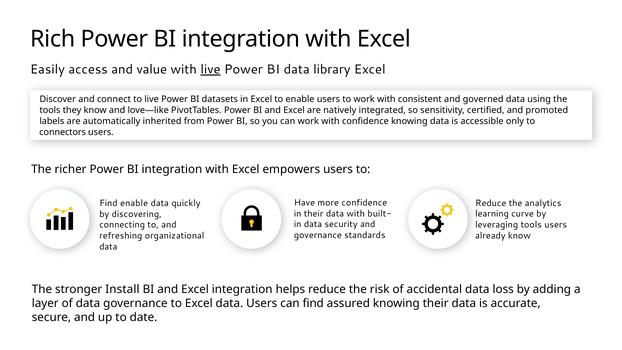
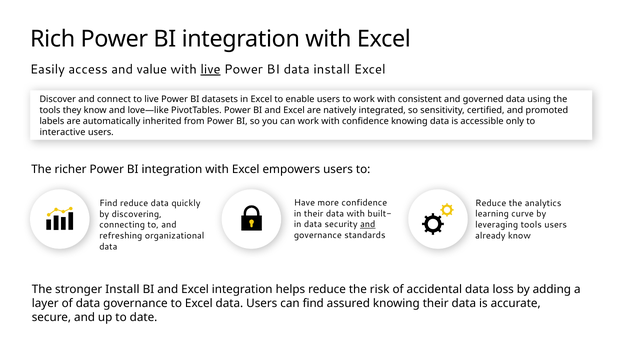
data library: library -> install
connectors: connectors -> interactive
Find enable: enable -> reduce
and at (368, 224) underline: none -> present
